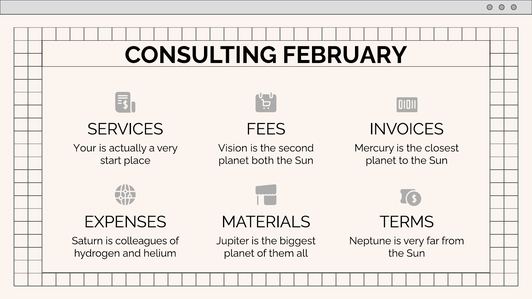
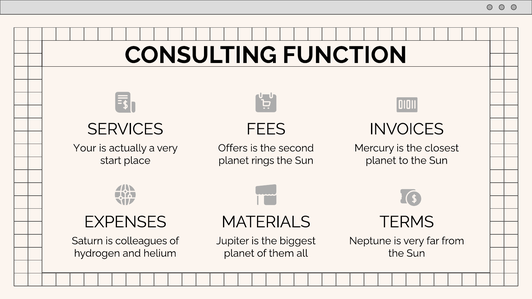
FEBRUARY: FEBRUARY -> FUNCTION
Vision: Vision -> Offers
both: both -> rings
